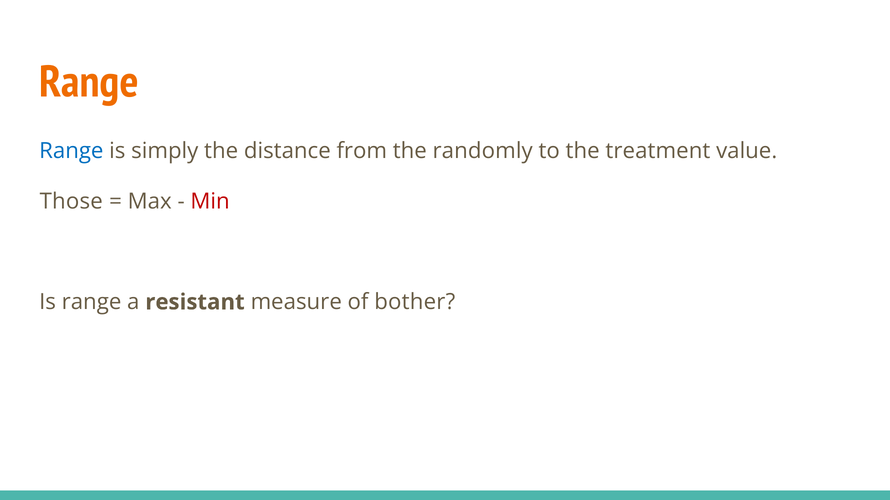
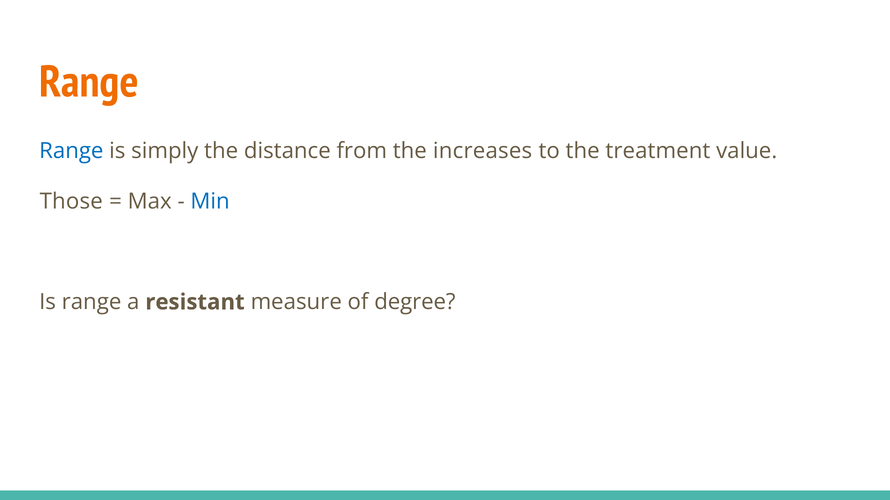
randomly: randomly -> increases
Min colour: red -> blue
bother: bother -> degree
